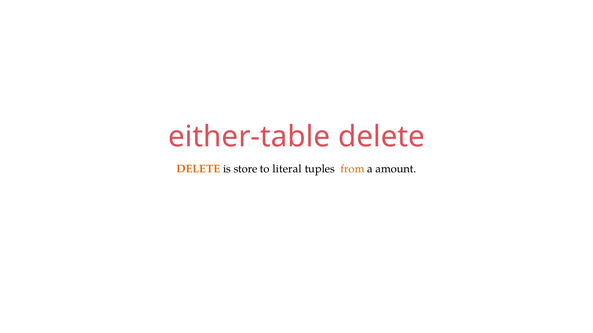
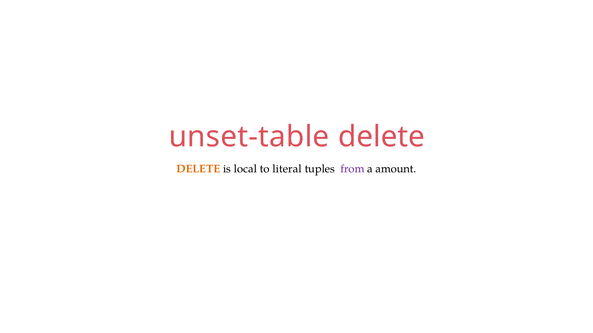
either-table: either-table -> unset-table
store: store -> local
from colour: orange -> purple
